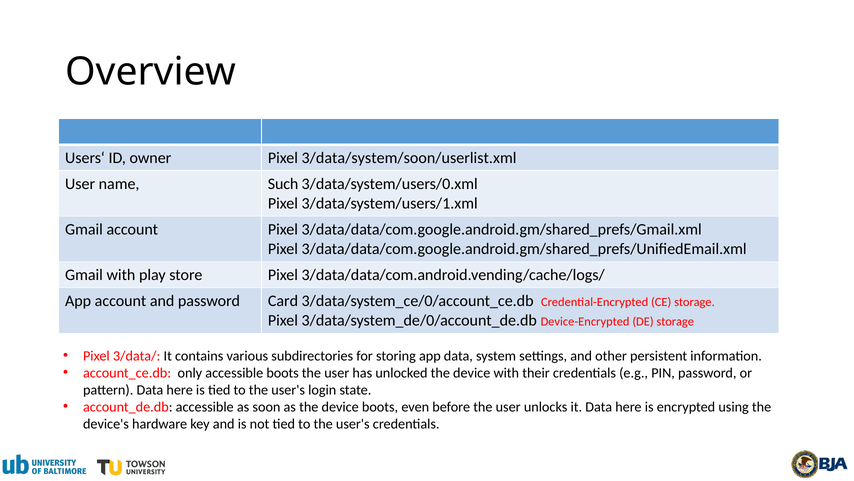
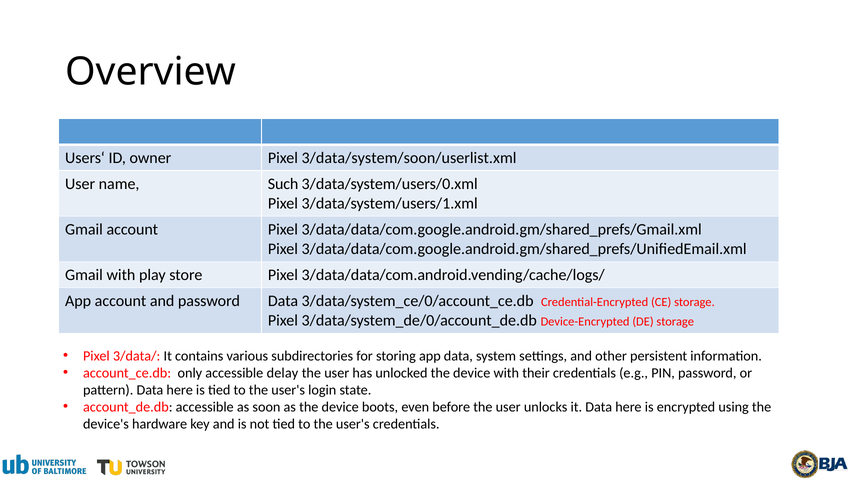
password Card: Card -> Data
accessible boots: boots -> delay
